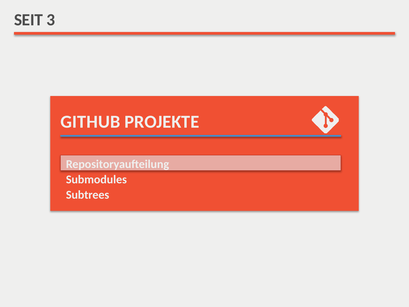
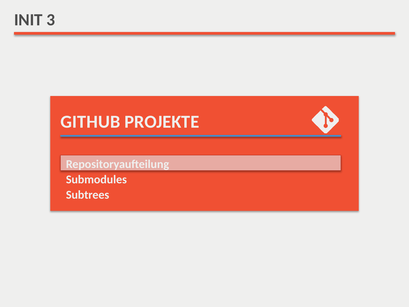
SEIT: SEIT -> INIT
